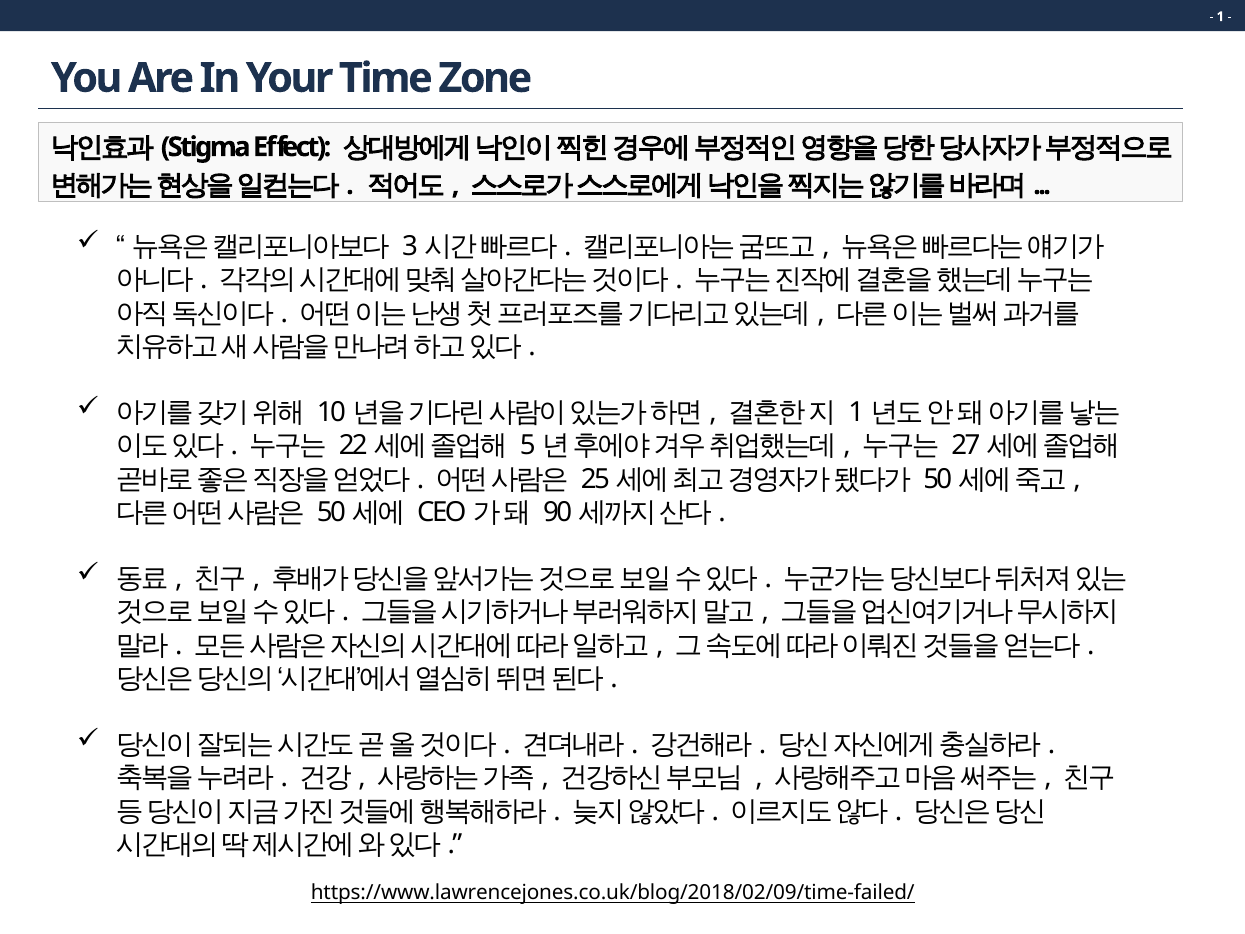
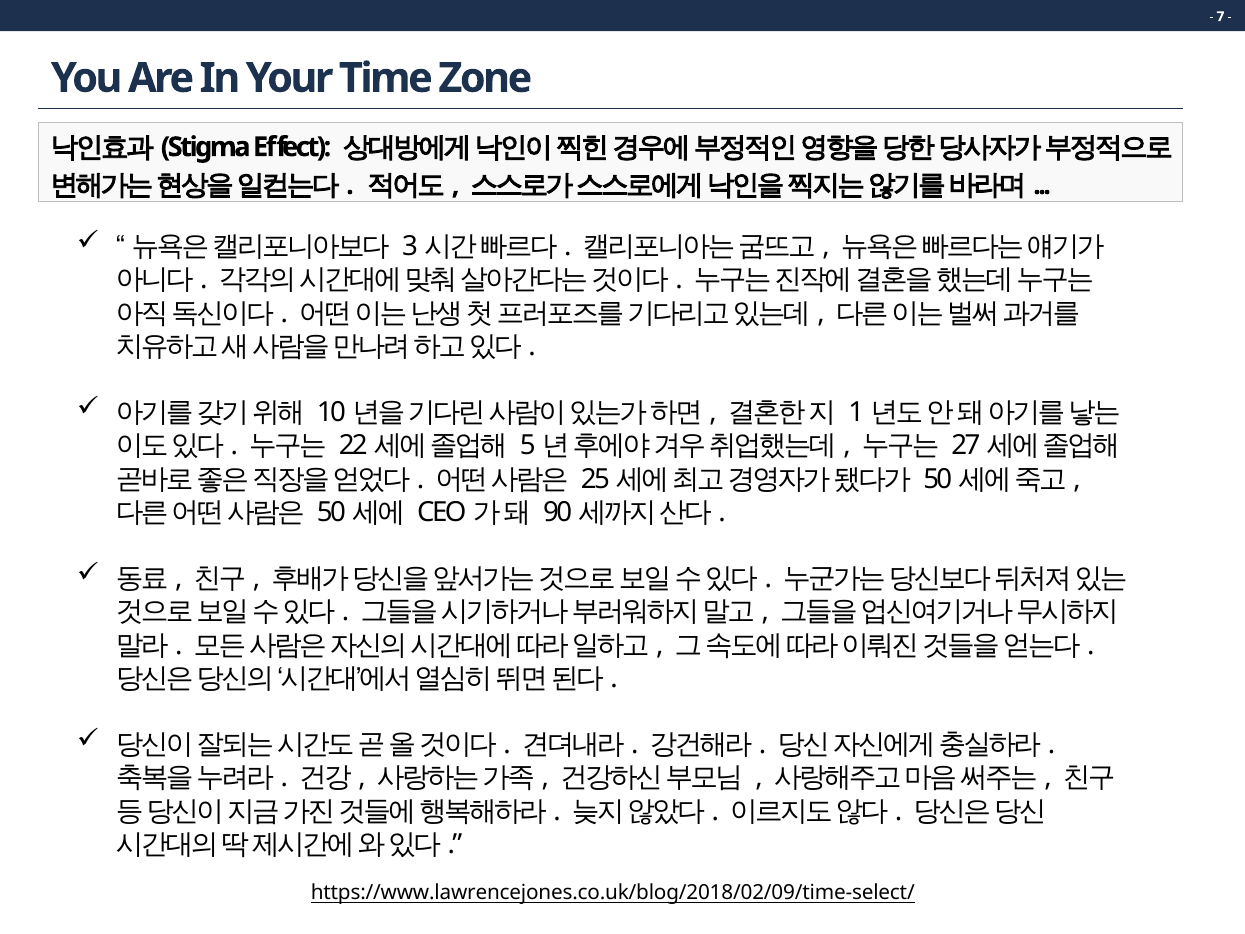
1: 1 -> 7
https://www.lawrencejones.co.uk/blog/2018/02/09/time-failed/: https://www.lawrencejones.co.uk/blog/2018/02/09/time-failed/ -> https://www.lawrencejones.co.uk/blog/2018/02/09/time-select/
